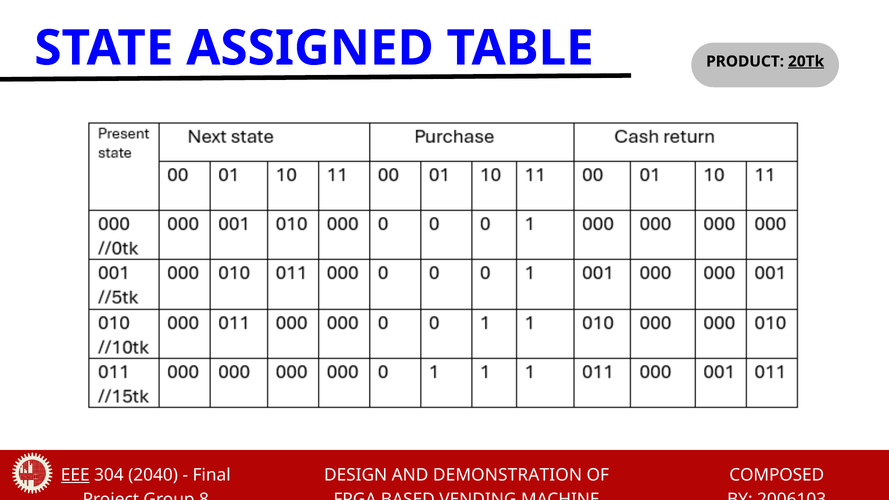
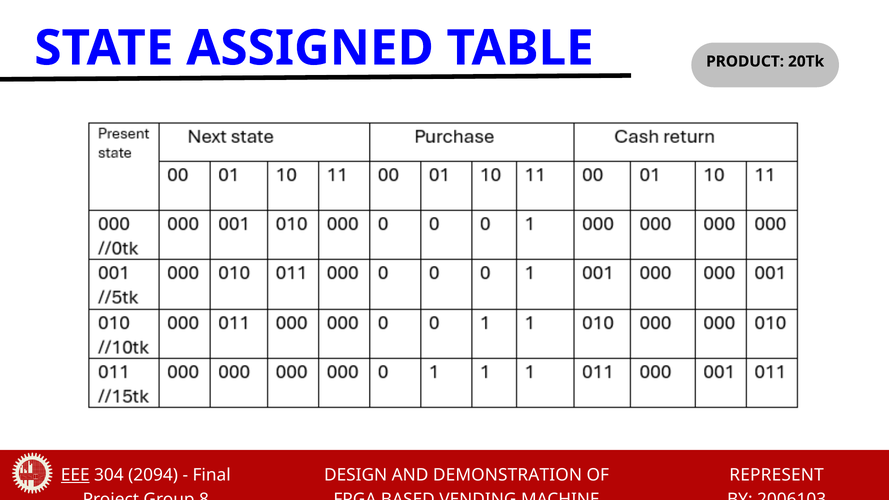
20Tk underline: present -> none
2040: 2040 -> 2094
COMPOSED: COMPOSED -> REPRESENT
